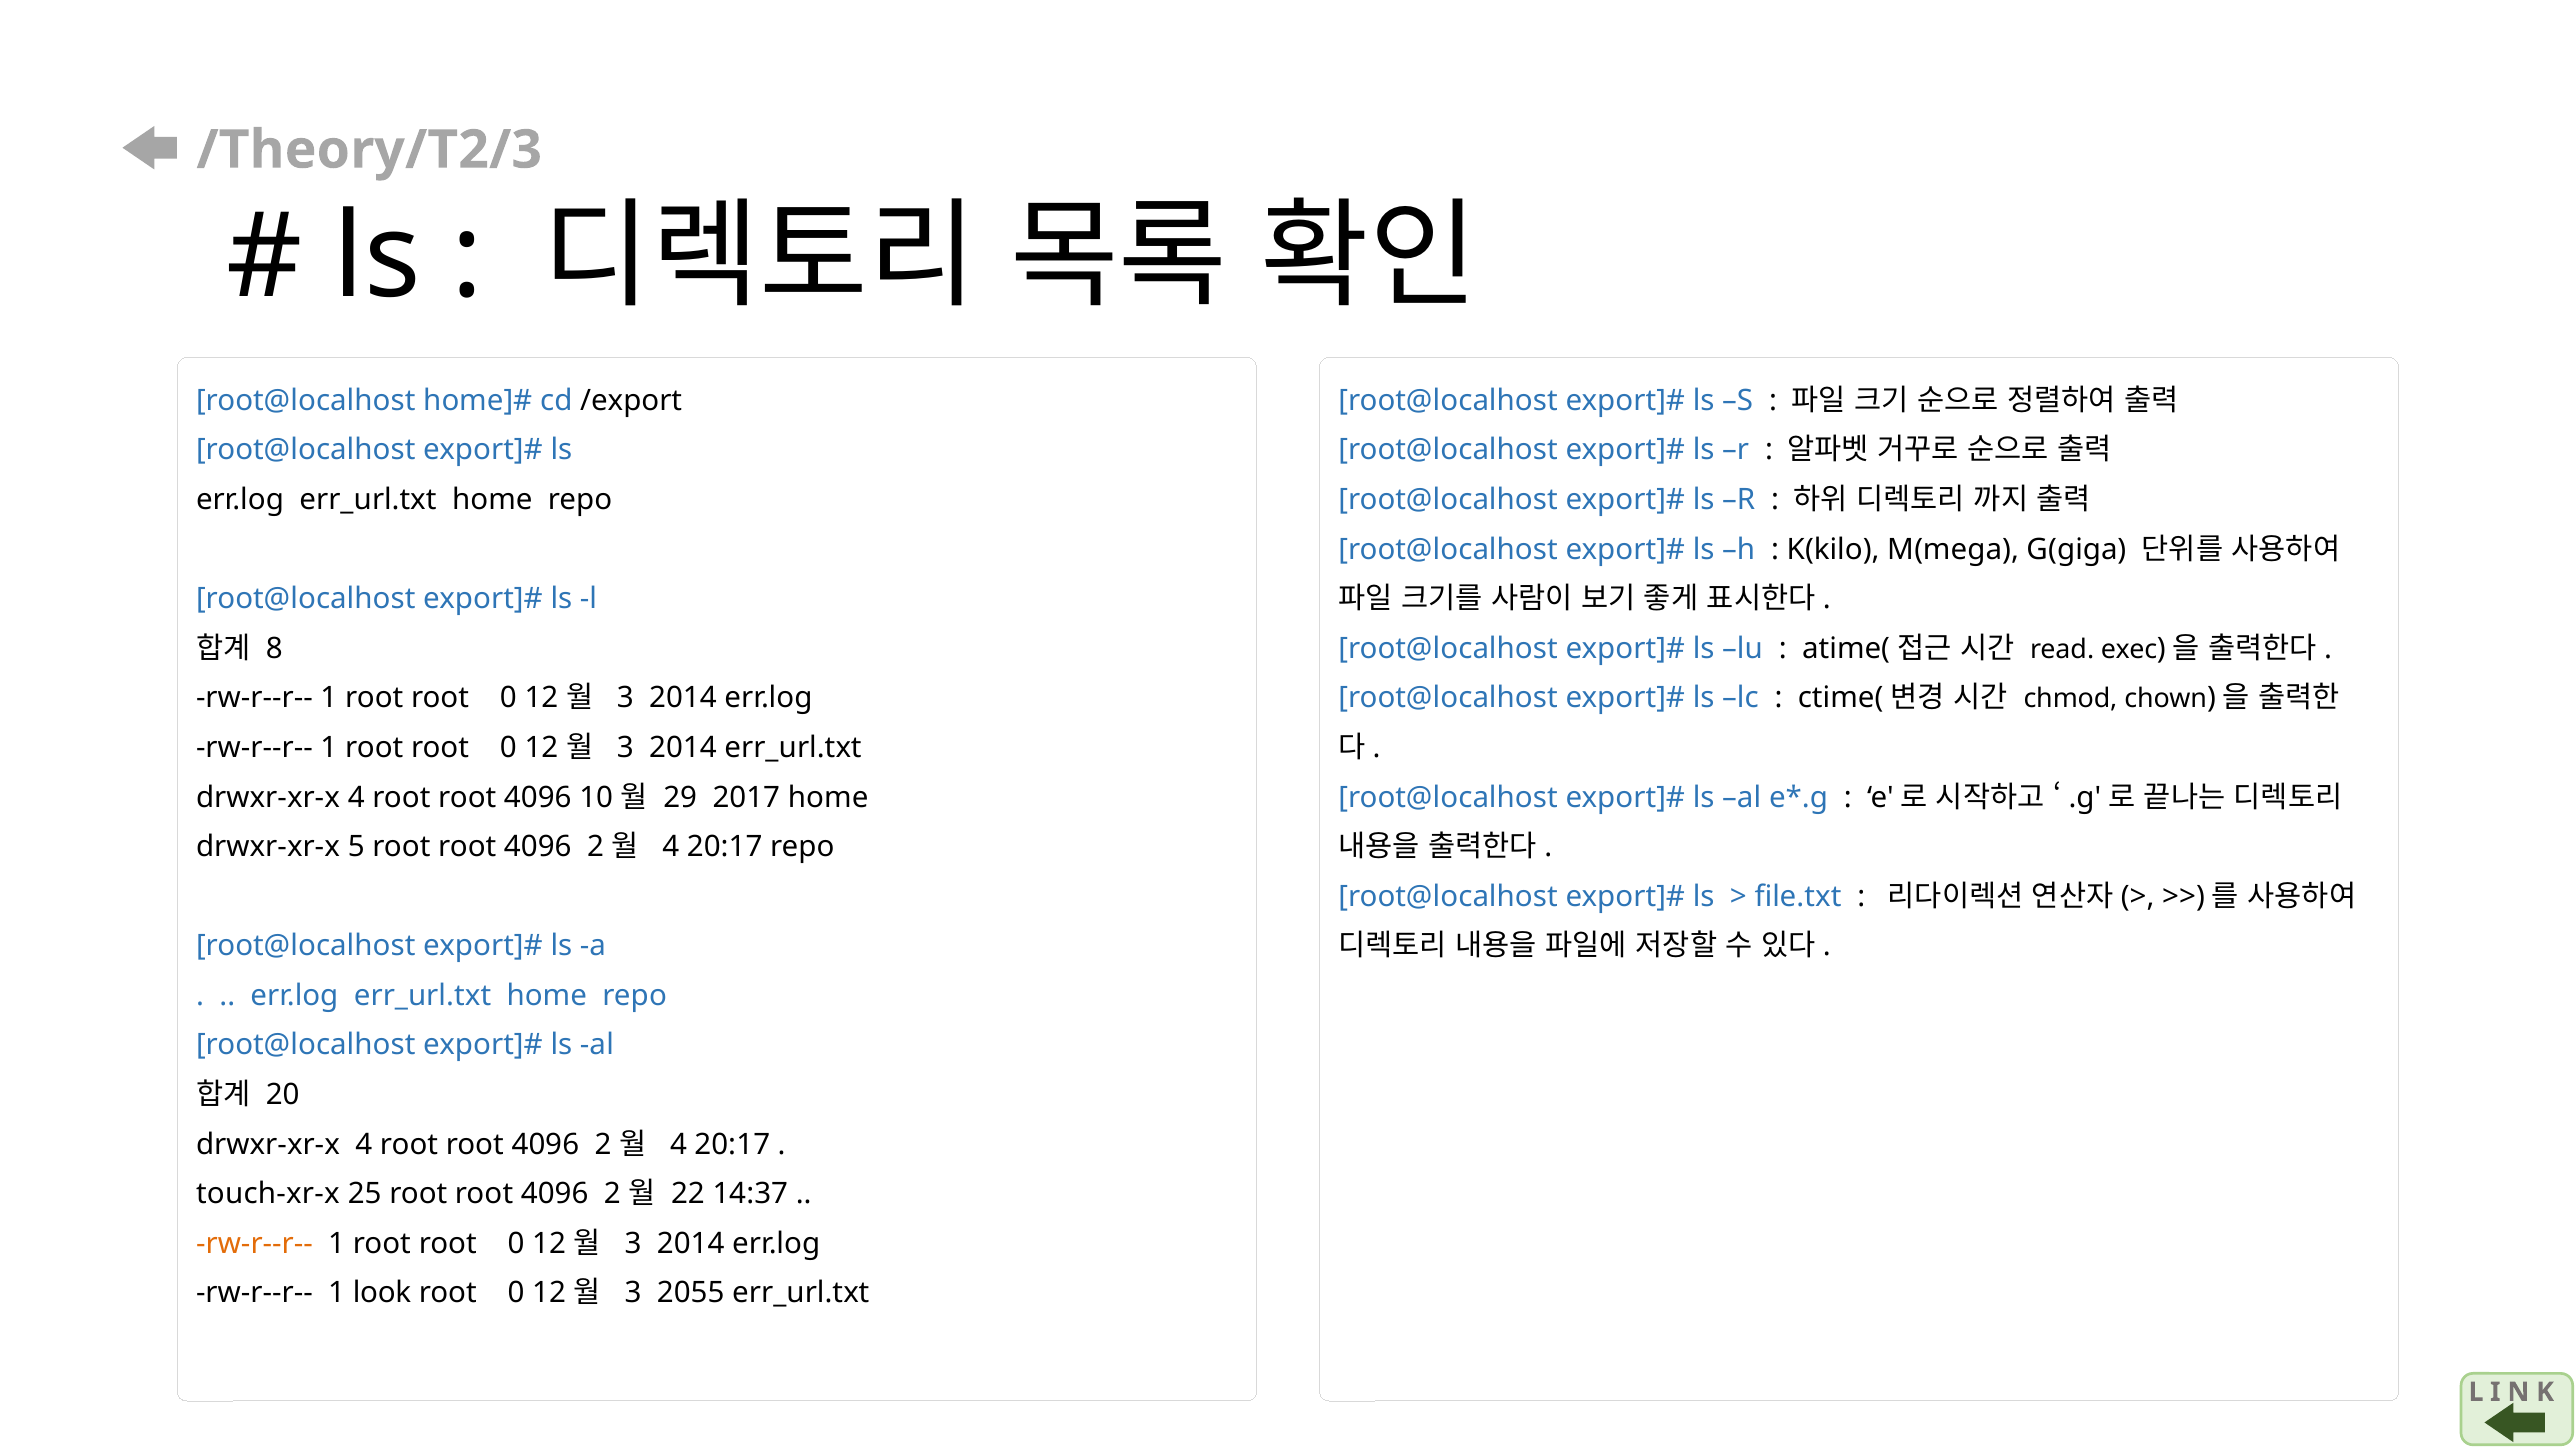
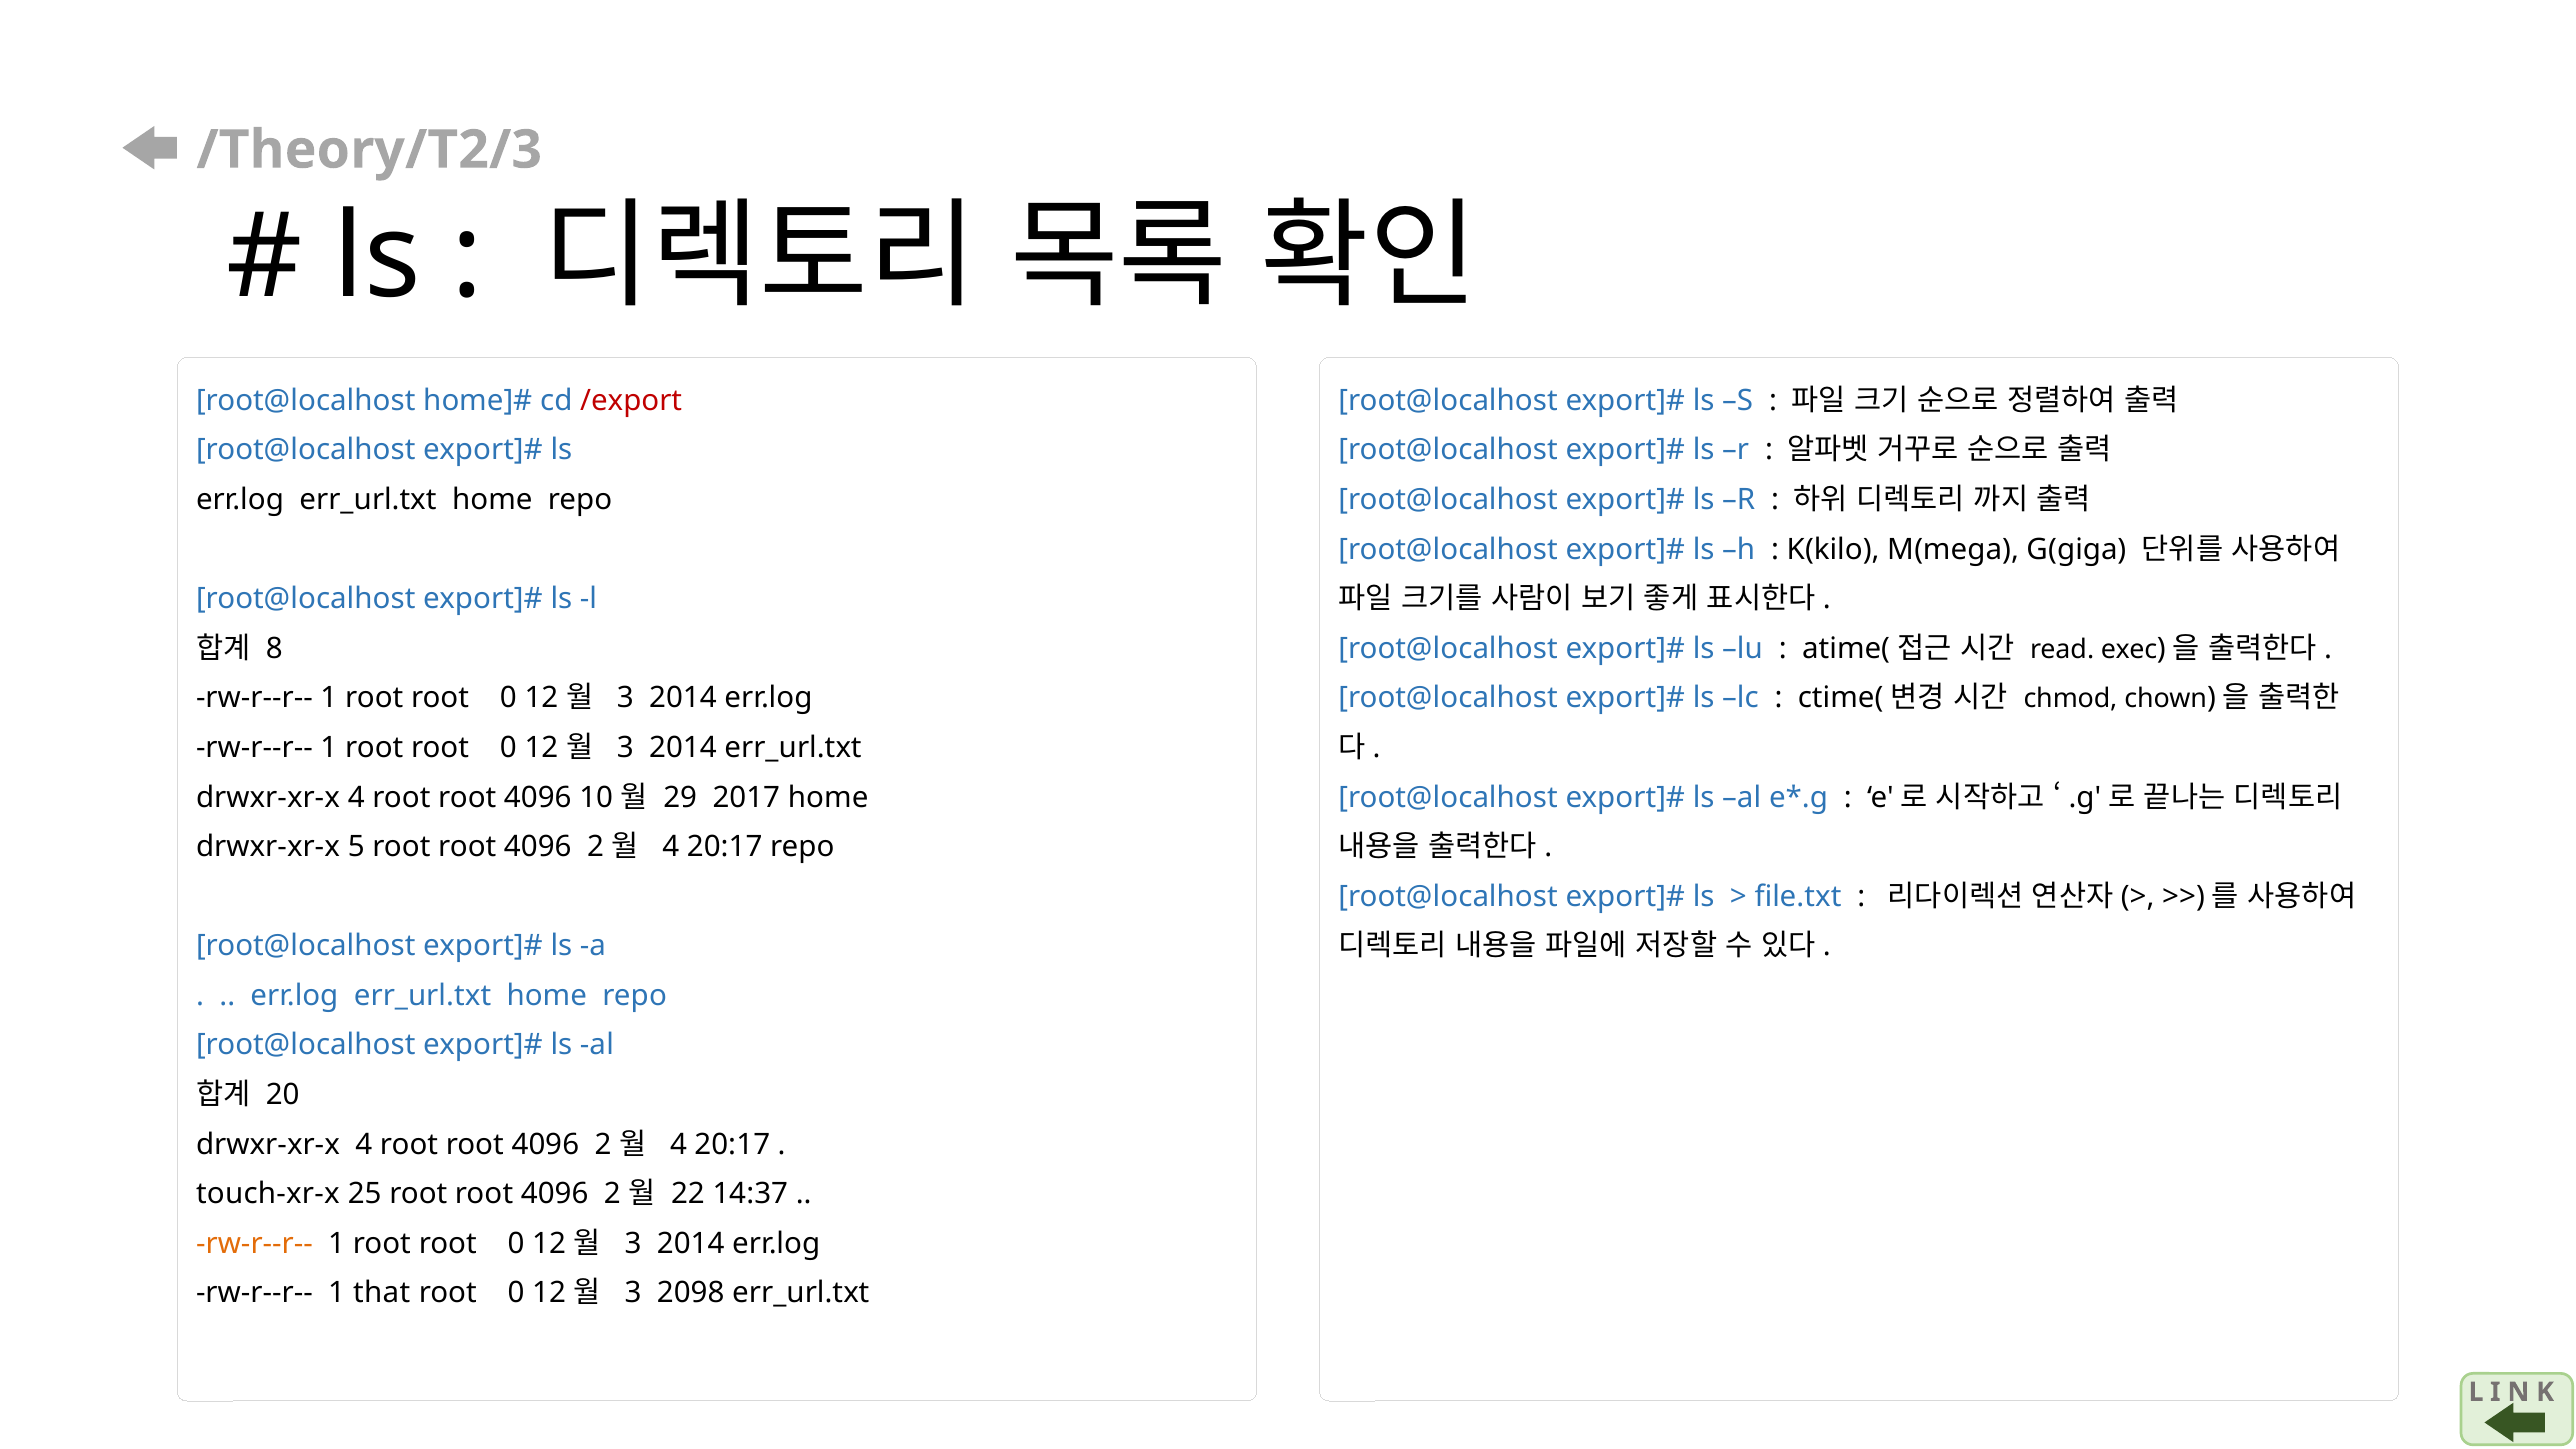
/export colour: black -> red
look: look -> that
2055: 2055 -> 2098
